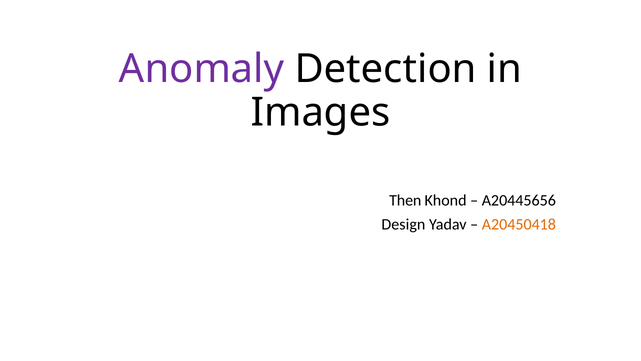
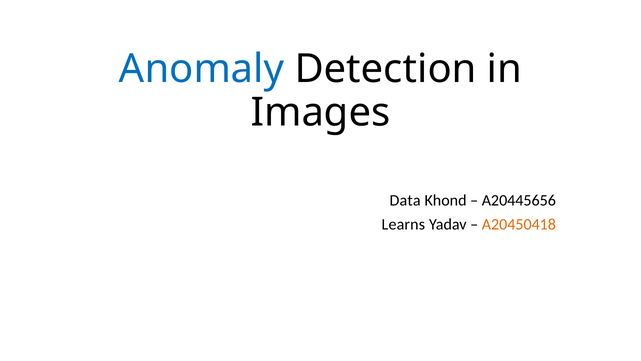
Anomaly colour: purple -> blue
Then: Then -> Data
Design: Design -> Learns
